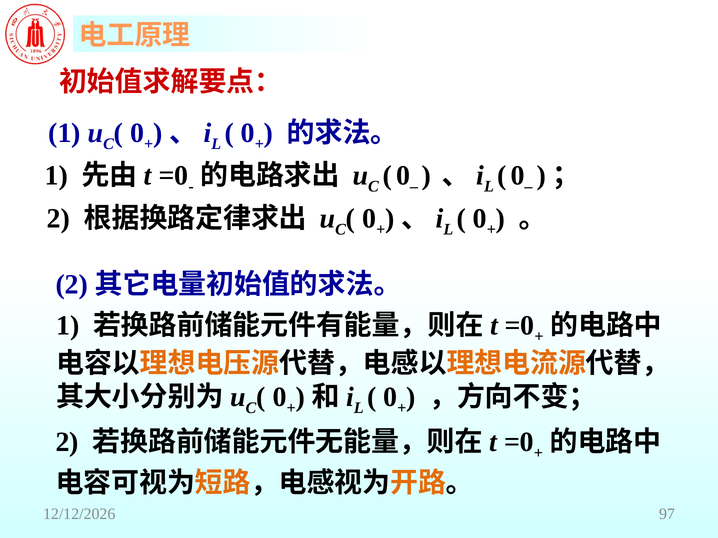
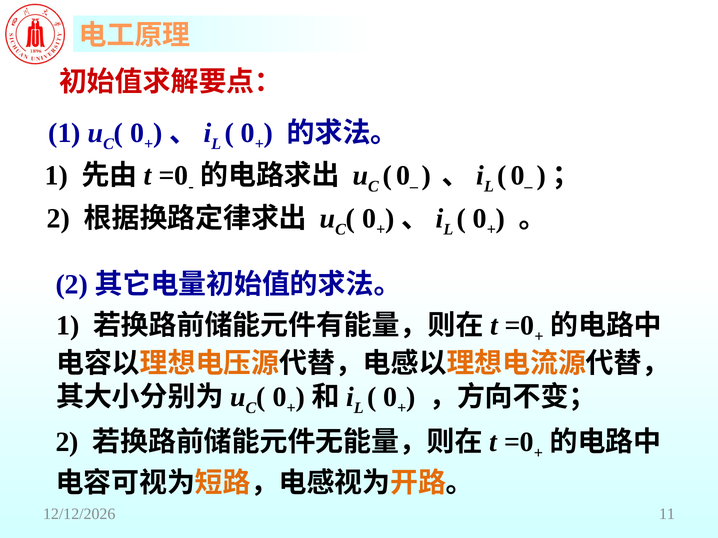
97: 97 -> 11
